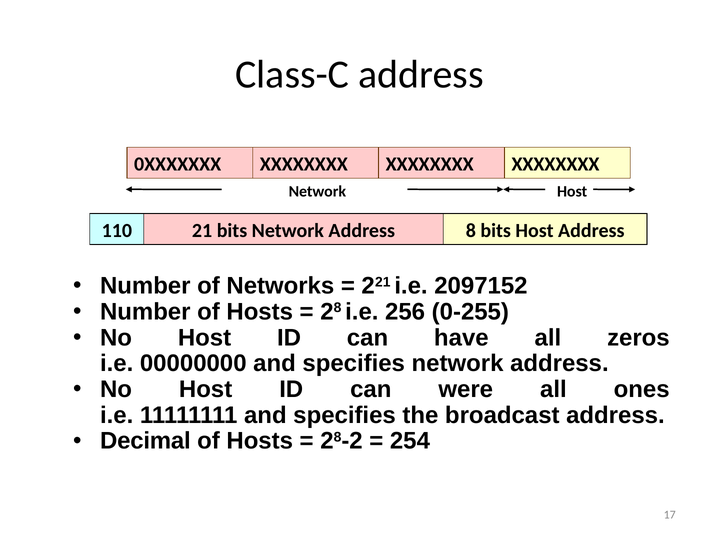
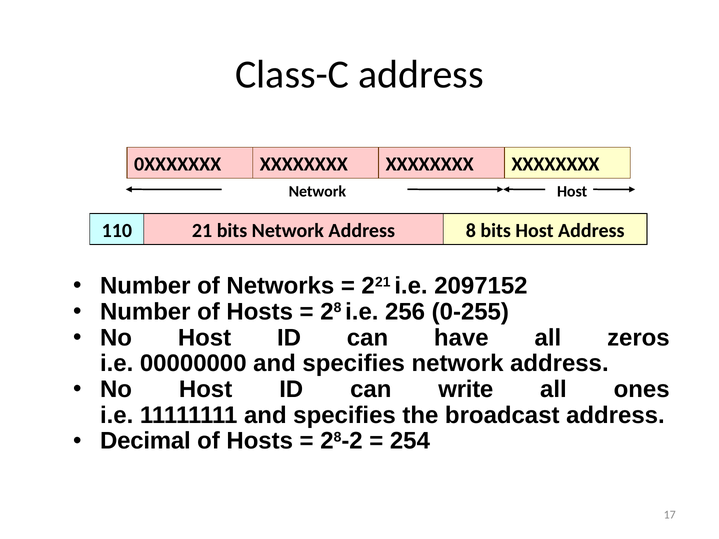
were: were -> write
